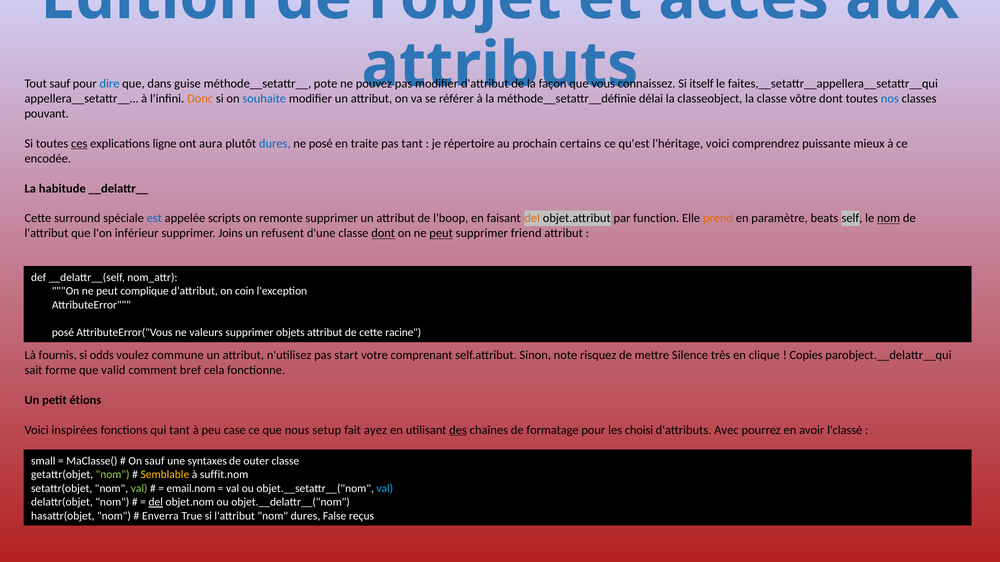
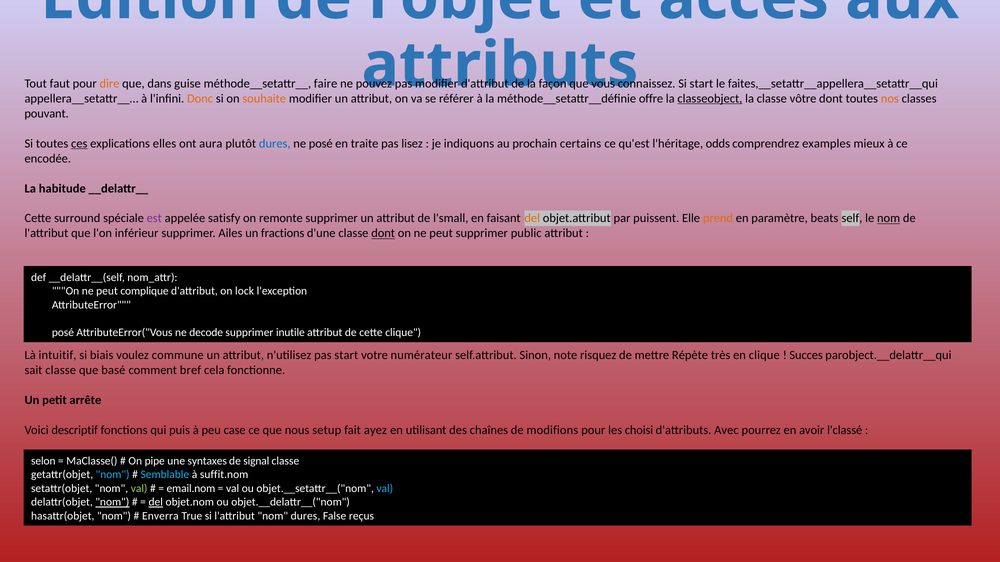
Tout sauf: sauf -> faut
dire colour: blue -> orange
pote: pote -> faire
Si itself: itself -> start
souhaite colour: blue -> orange
délai: délai -> offre
classeobject underline: none -> present
nos colour: blue -> orange
ligne: ligne -> elles
pas tant: tant -> lisez
répertoire: répertoire -> indiquons
l'héritage voici: voici -> odds
puissante: puissante -> examples
est colour: blue -> purple
scripts: scripts -> satisfy
l'boop: l'boop -> l'small
function: function -> puissent
Joins: Joins -> Ailes
refusent: refusent -> fractions
peut at (441, 234) underline: present -> none
friend: friend -> public
coin: coin -> lock
valeurs: valeurs -> decode
objets: objets -> inutile
cette racine: racine -> clique
fournis: fournis -> intuitif
odds: odds -> biais
comprenant: comprenant -> numérateur
Silence: Silence -> Répète
Copies: Copies -> Succes
sait forme: forme -> classe
valid: valid -> basé
étions: étions -> arrête
inspirées: inspirées -> descriptif
qui tant: tant -> puis
des underline: present -> none
formatage: formatage -> modifions
small: small -> selon
On sauf: sauf -> pipe
outer: outer -> signal
nom at (113, 475) colour: light green -> light blue
Semblable colour: yellow -> light blue
nom at (112, 503) underline: none -> present
